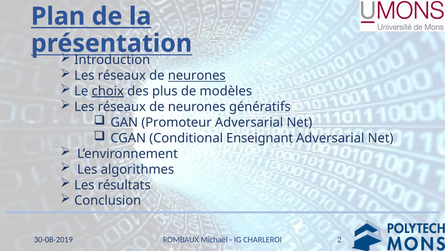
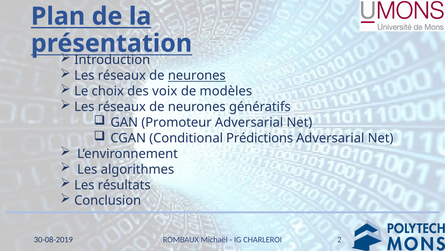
choix underline: present -> none
plus: plus -> voix
Enseignant: Enseignant -> Prédictions
